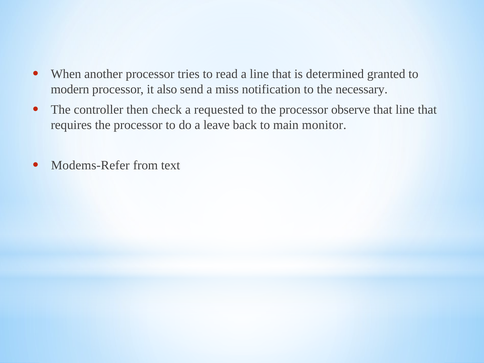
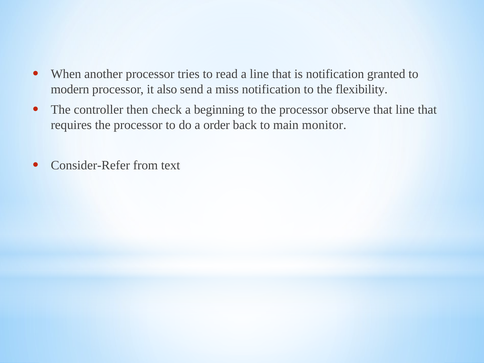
is determined: determined -> notification
necessary: necessary -> flexibility
requested: requested -> beginning
leave: leave -> order
Modems-Refer: Modems-Refer -> Consider-Refer
